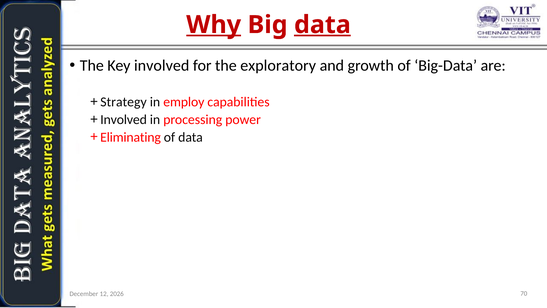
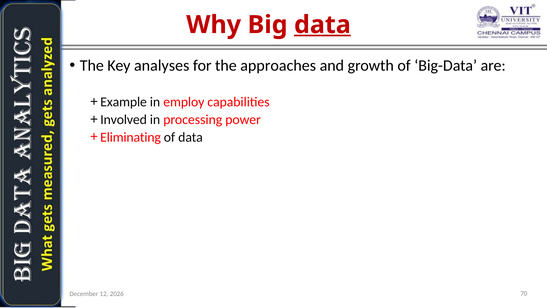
Why underline: present -> none
Key involved: involved -> analyses
exploratory: exploratory -> approaches
Strategy: Strategy -> Example
